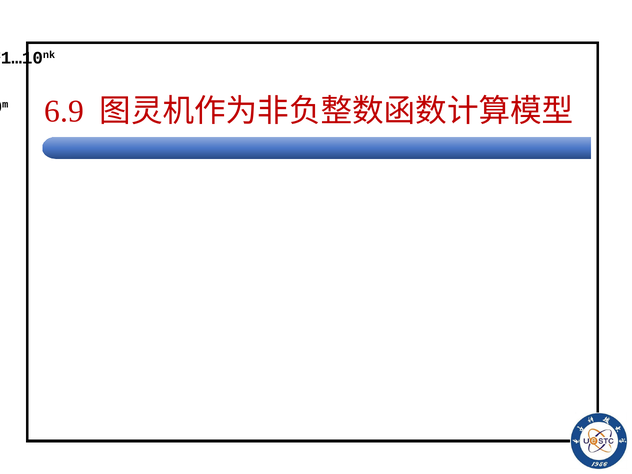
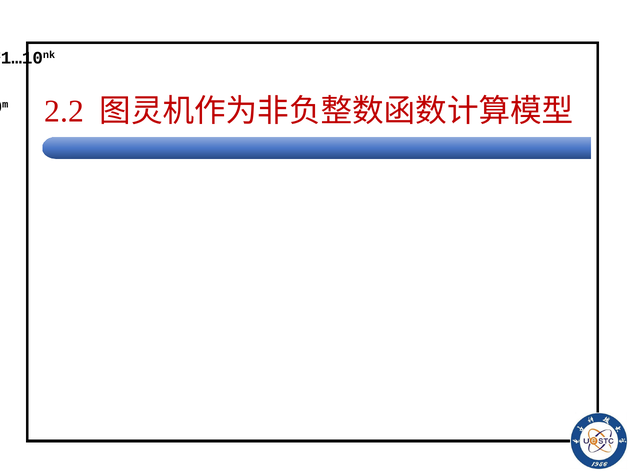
6.9: 6.9 -> 2.2
